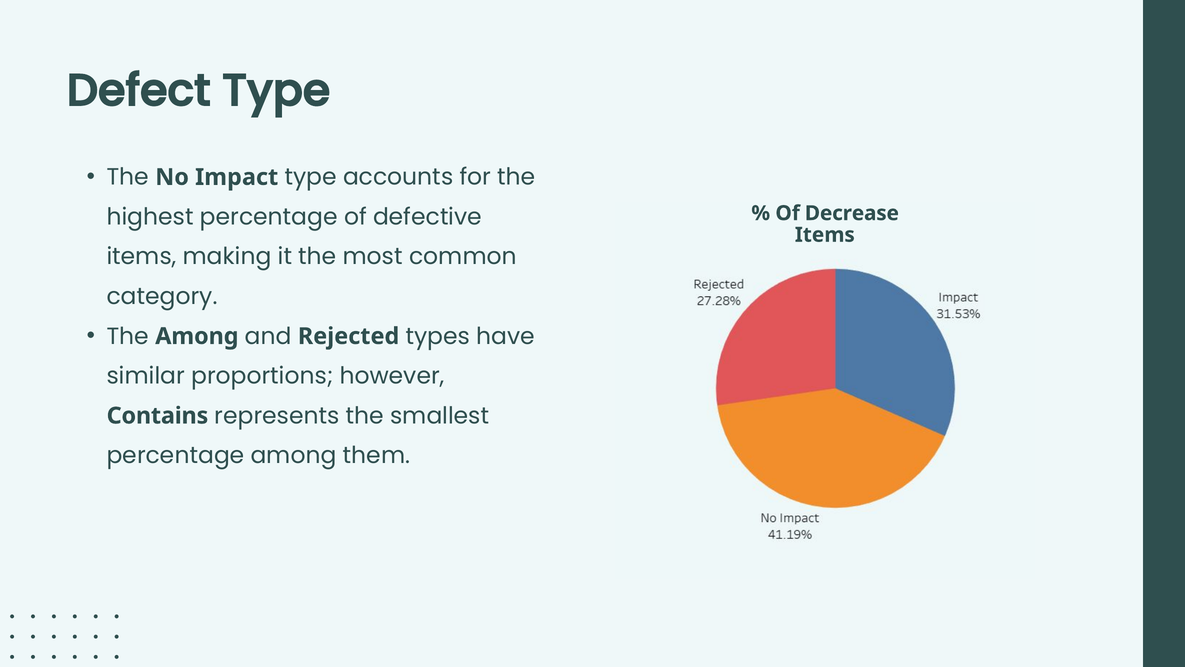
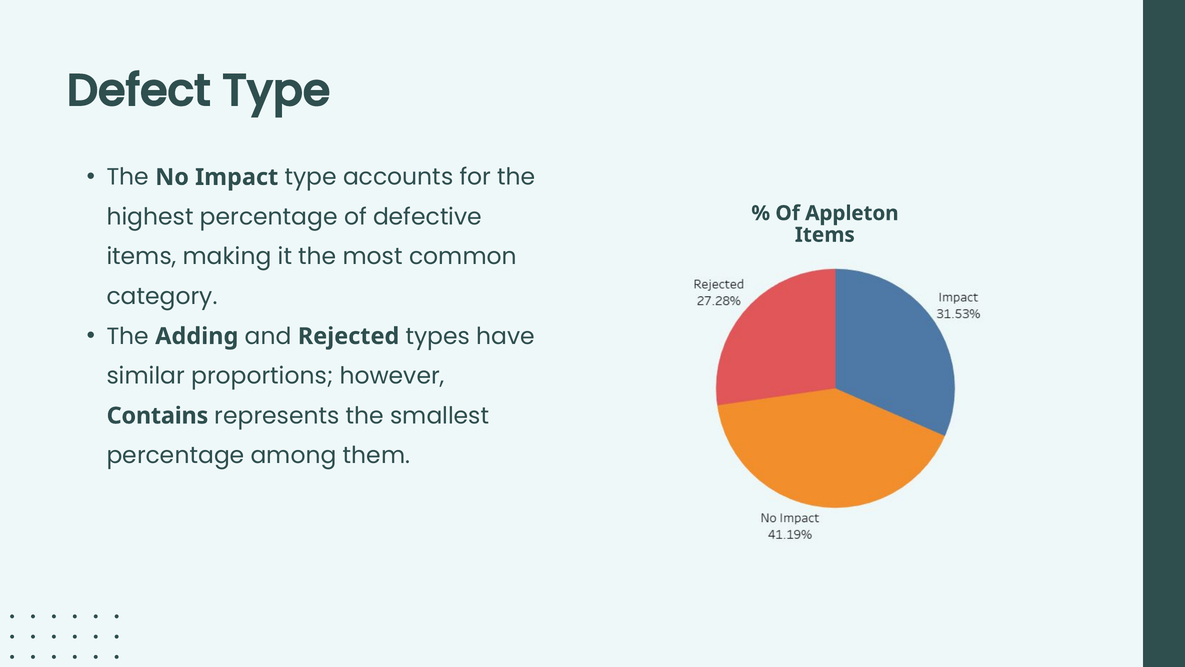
Decrease: Decrease -> Appleton
The Among: Among -> Adding
